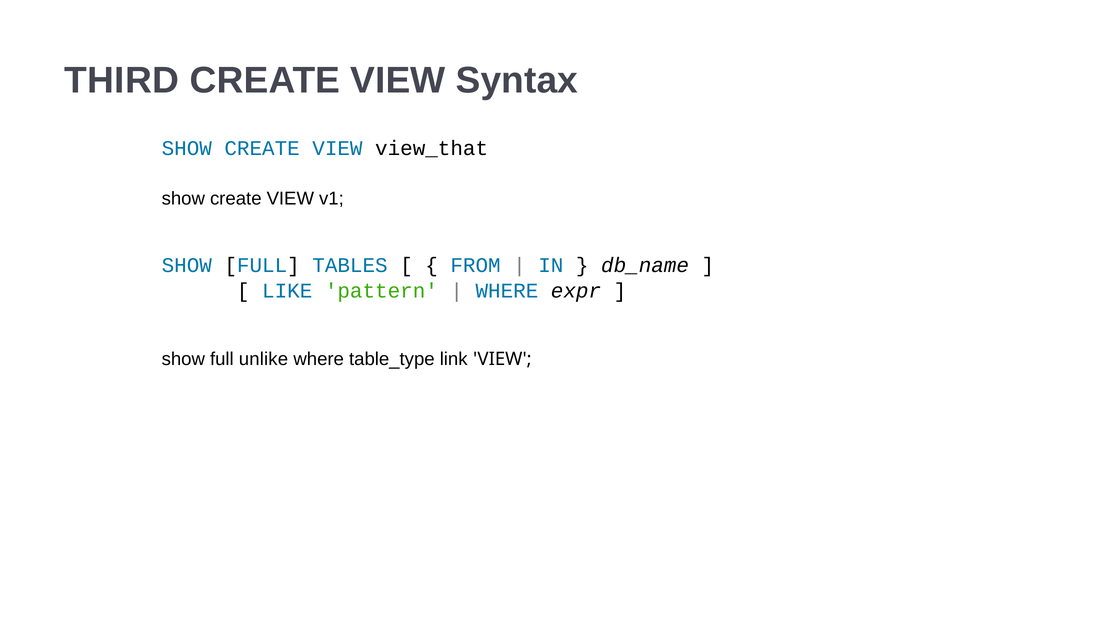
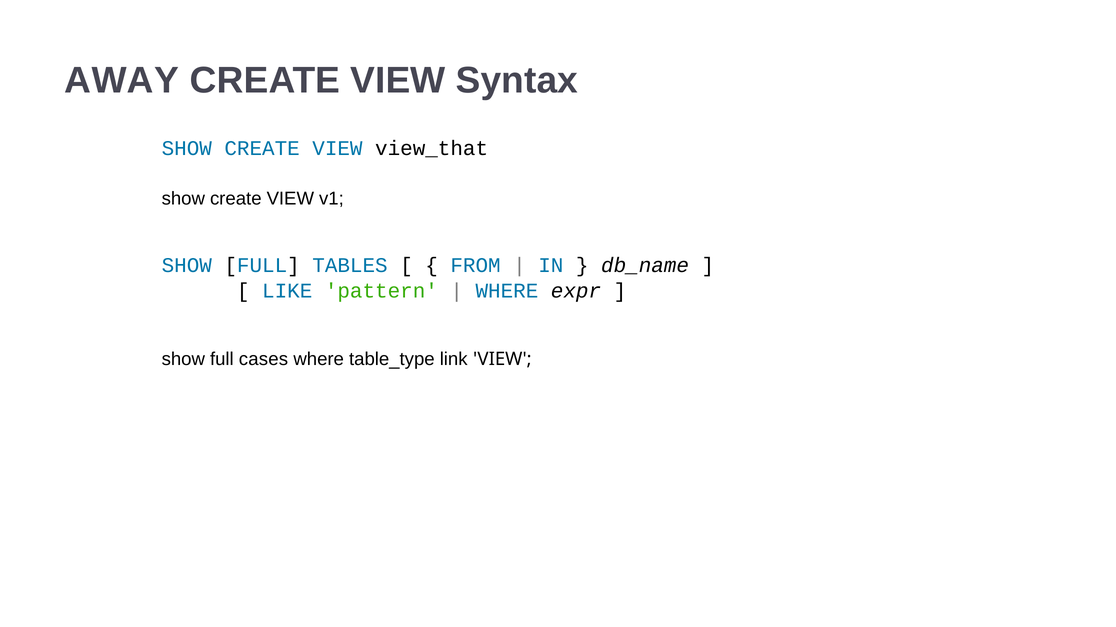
THIRD: THIRD -> AWAY
unlike: unlike -> cases
